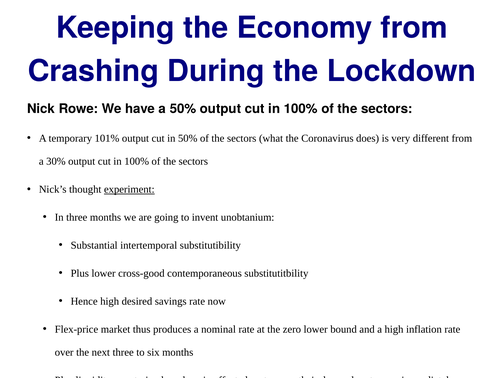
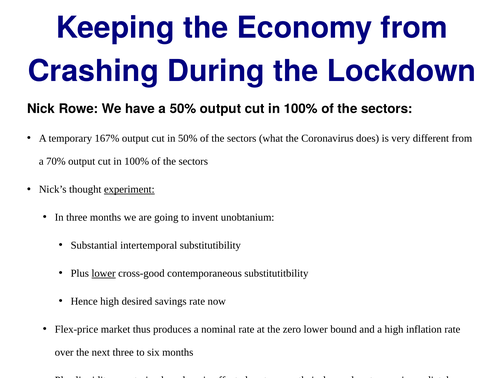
101%: 101% -> 167%
30%: 30% -> 70%
lower at (104, 273) underline: none -> present
